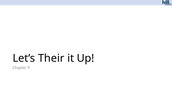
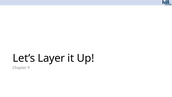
Their: Their -> Layer
